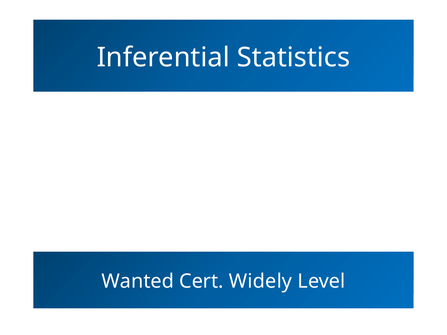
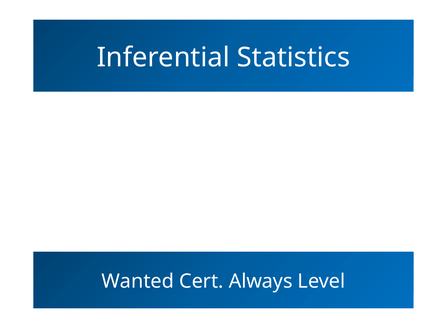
Widely: Widely -> Always
